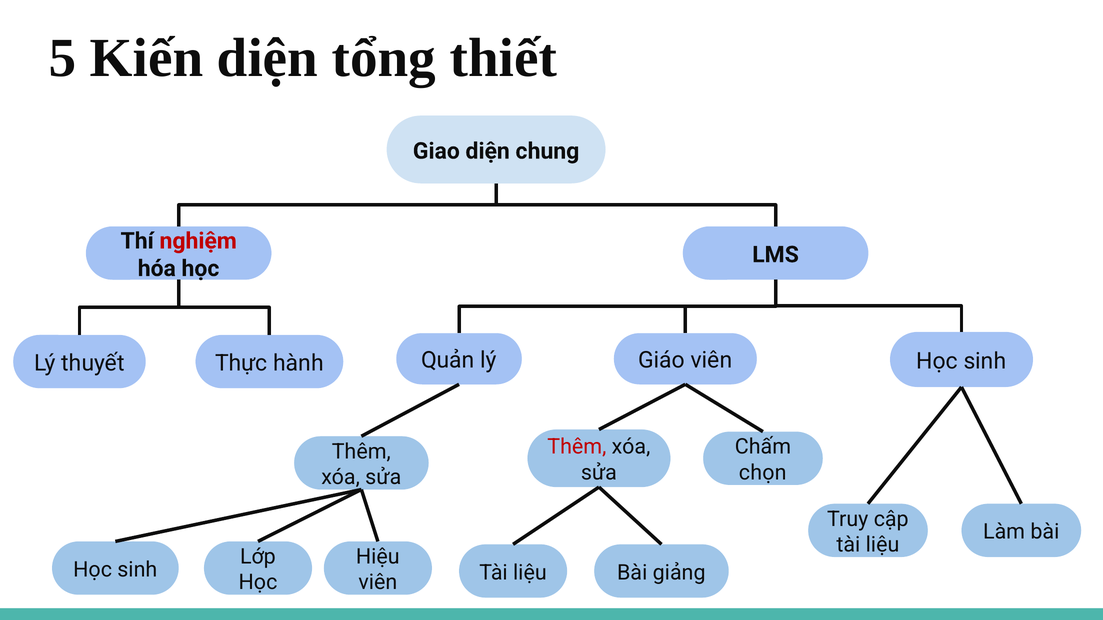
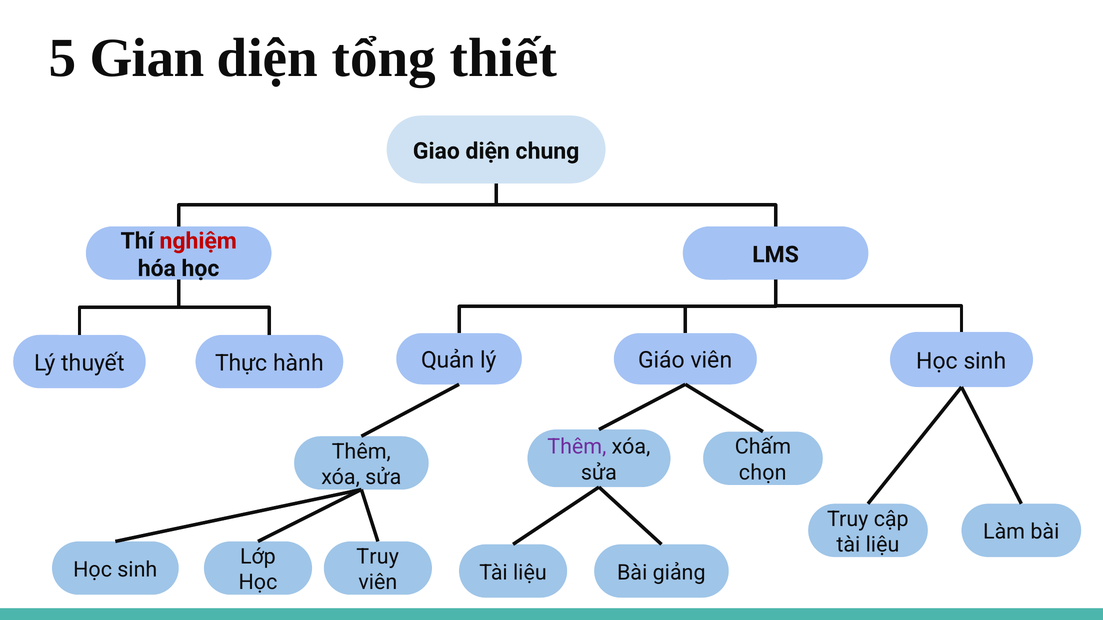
Kiến: Kiến -> Gian
Thêm at (577, 447) colour: red -> purple
Hiệu at (378, 557): Hiệu -> Truy
